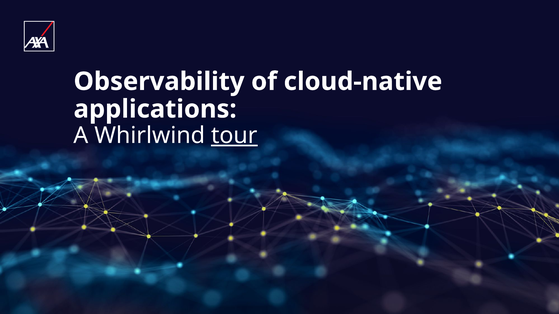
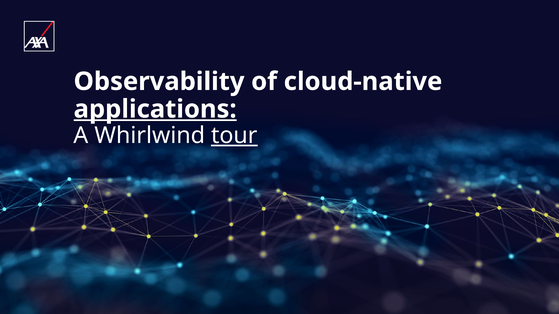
applications underline: none -> present
